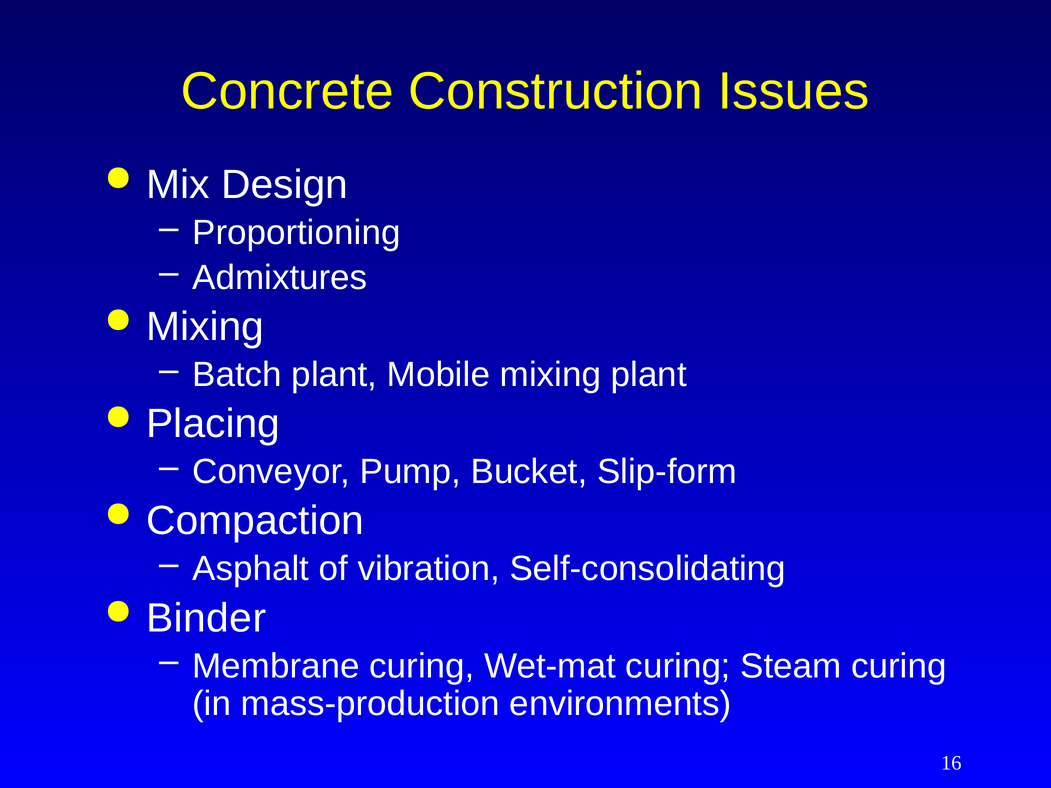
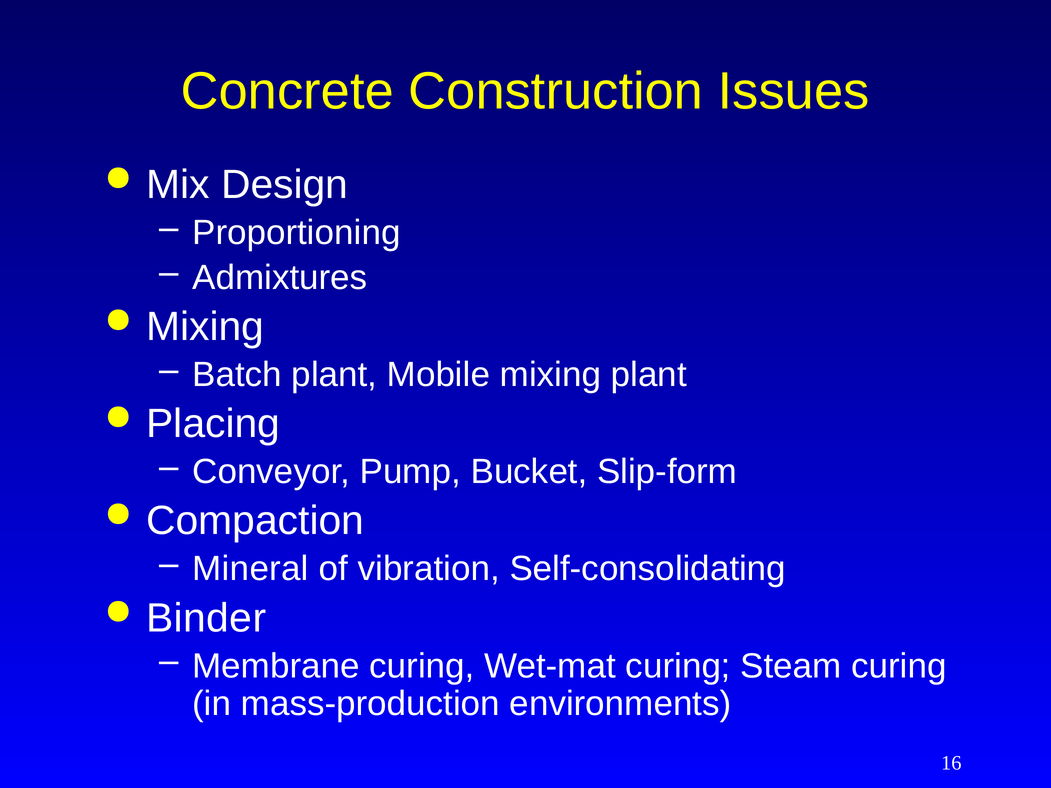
Asphalt: Asphalt -> Mineral
